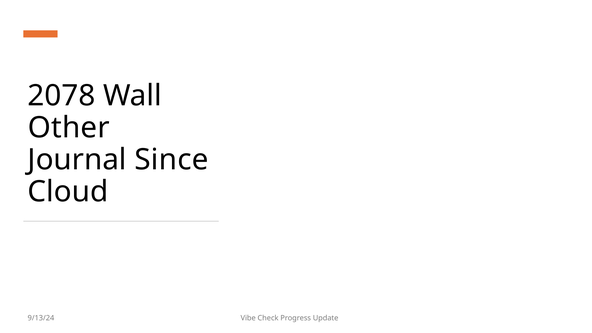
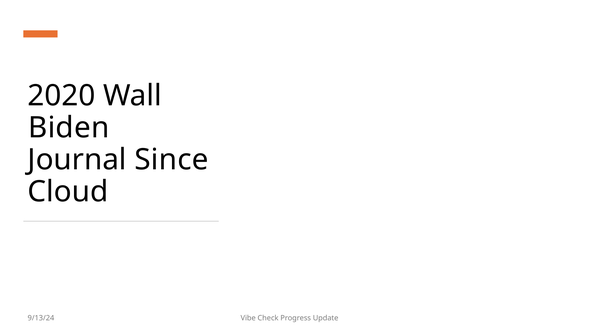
2078: 2078 -> 2020
Other: Other -> Biden
